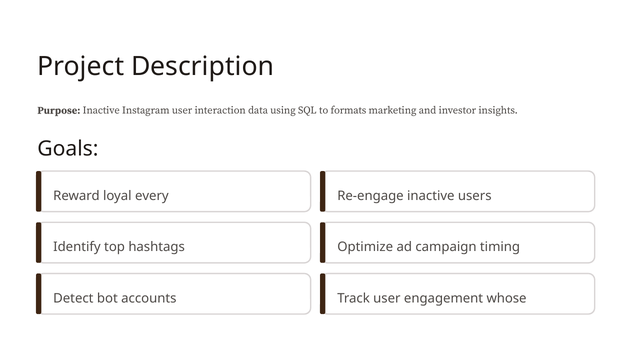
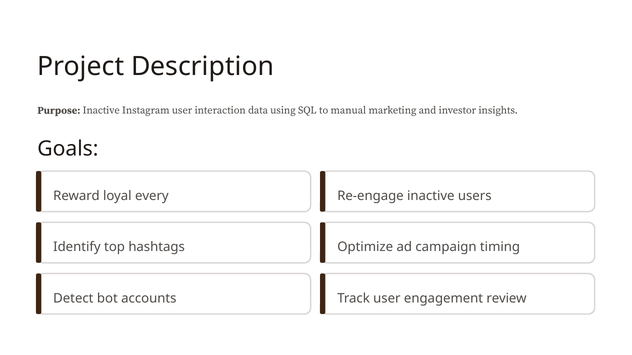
formats: formats -> manual
whose: whose -> review
